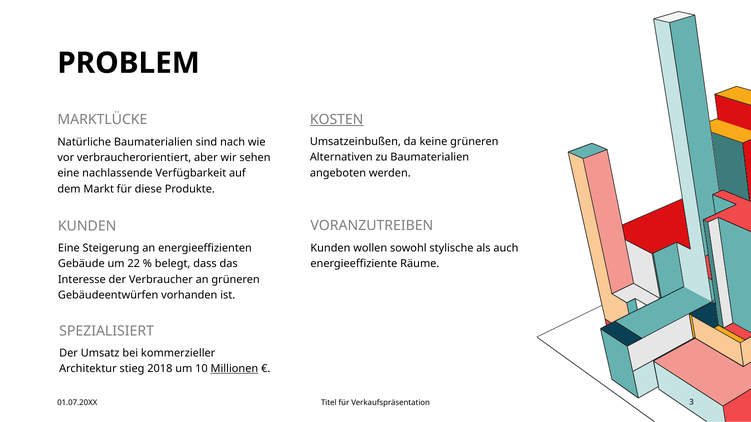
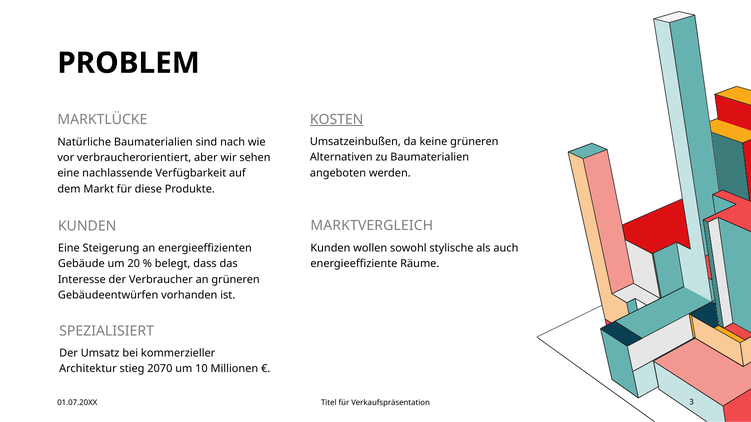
VORANZUTREIBEN: VORANZUTREIBEN -> MARKTVERGLEICH
22: 22 -> 20
2018: 2018 -> 2070
Millionen underline: present -> none
